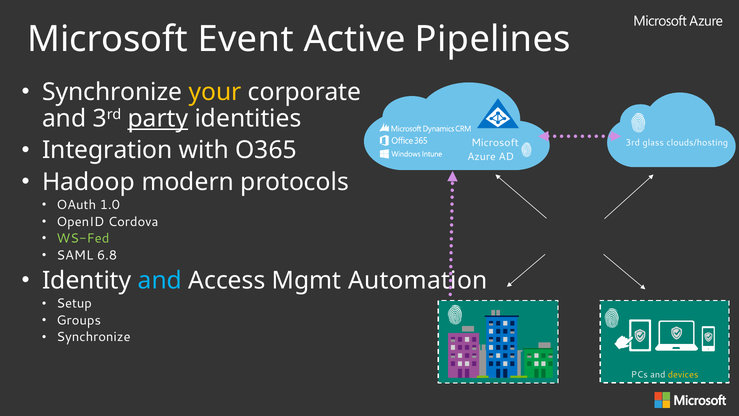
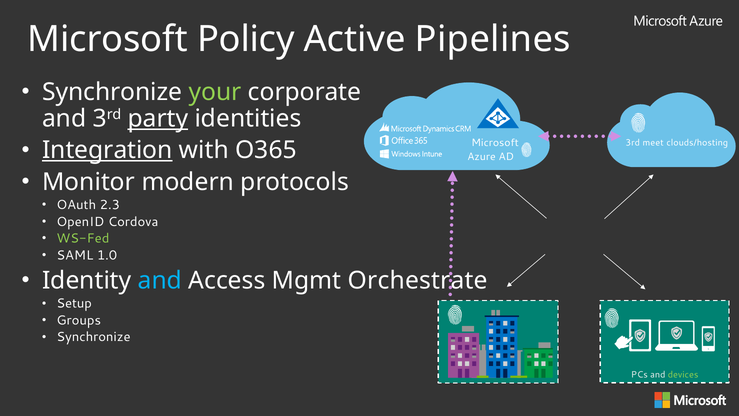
Event: Event -> Policy
your colour: yellow -> light green
Integration underline: none -> present
glass: glass -> meet
Hadoop: Hadoop -> Monitor
1.0: 1.0 -> 2.3
6.8: 6.8 -> 1.0
Automation: Automation -> Orchestrate
devices colour: yellow -> light green
